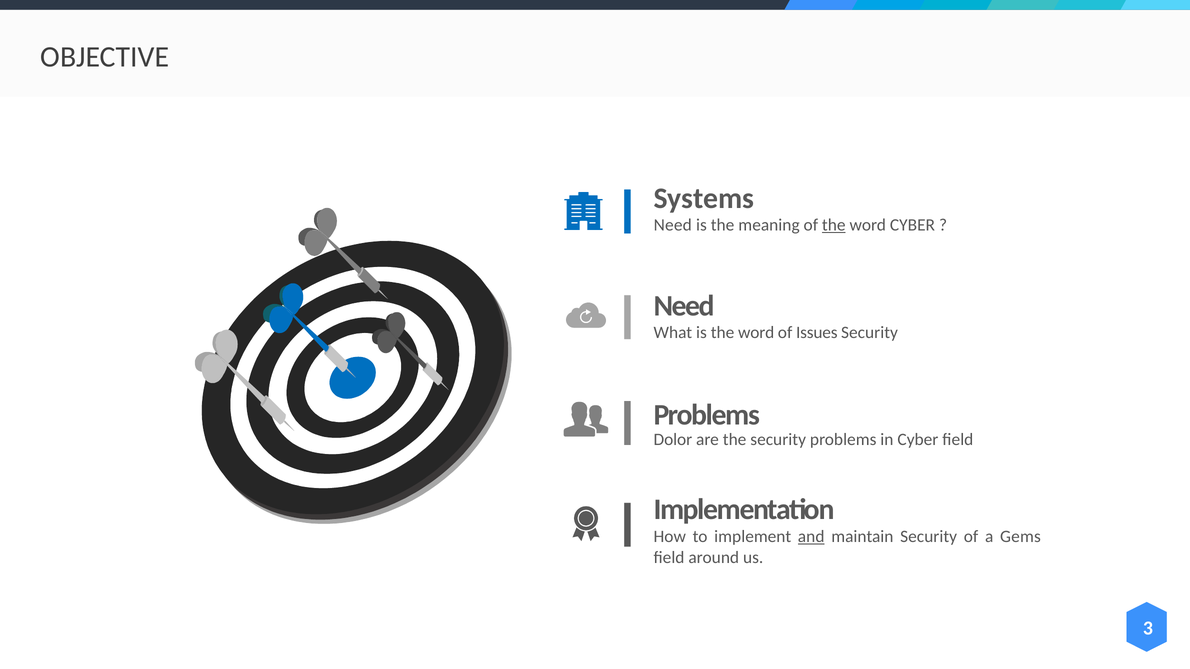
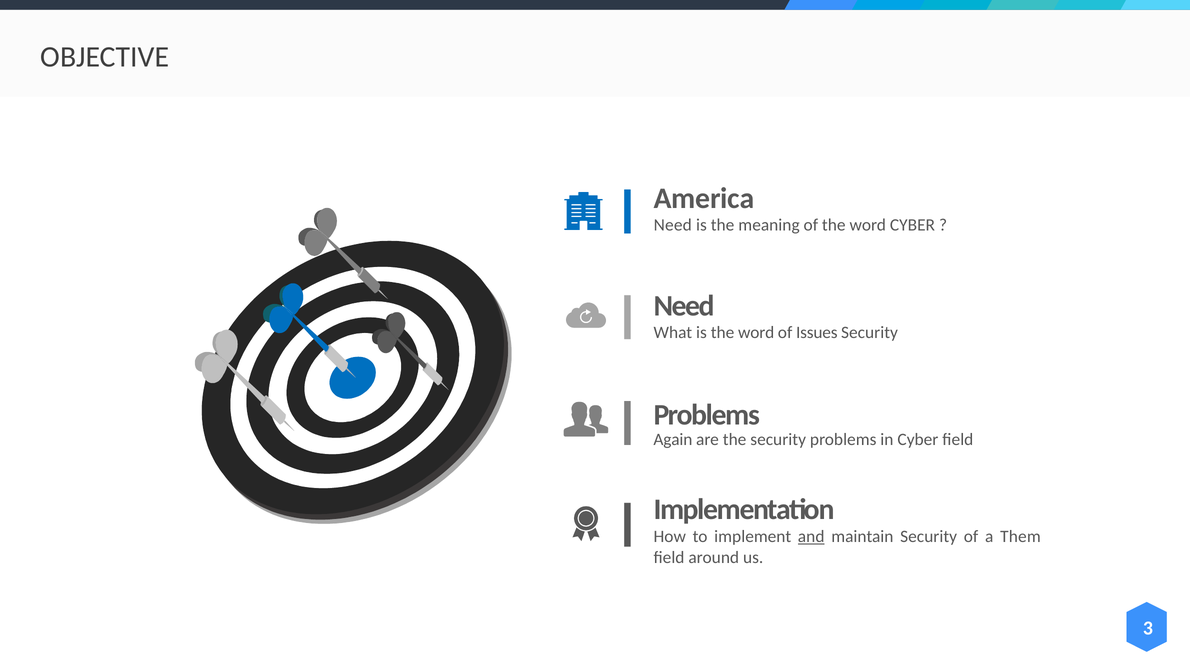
Systems: Systems -> America
the at (834, 225) underline: present -> none
Dolor: Dolor -> Again
Gems: Gems -> Them
